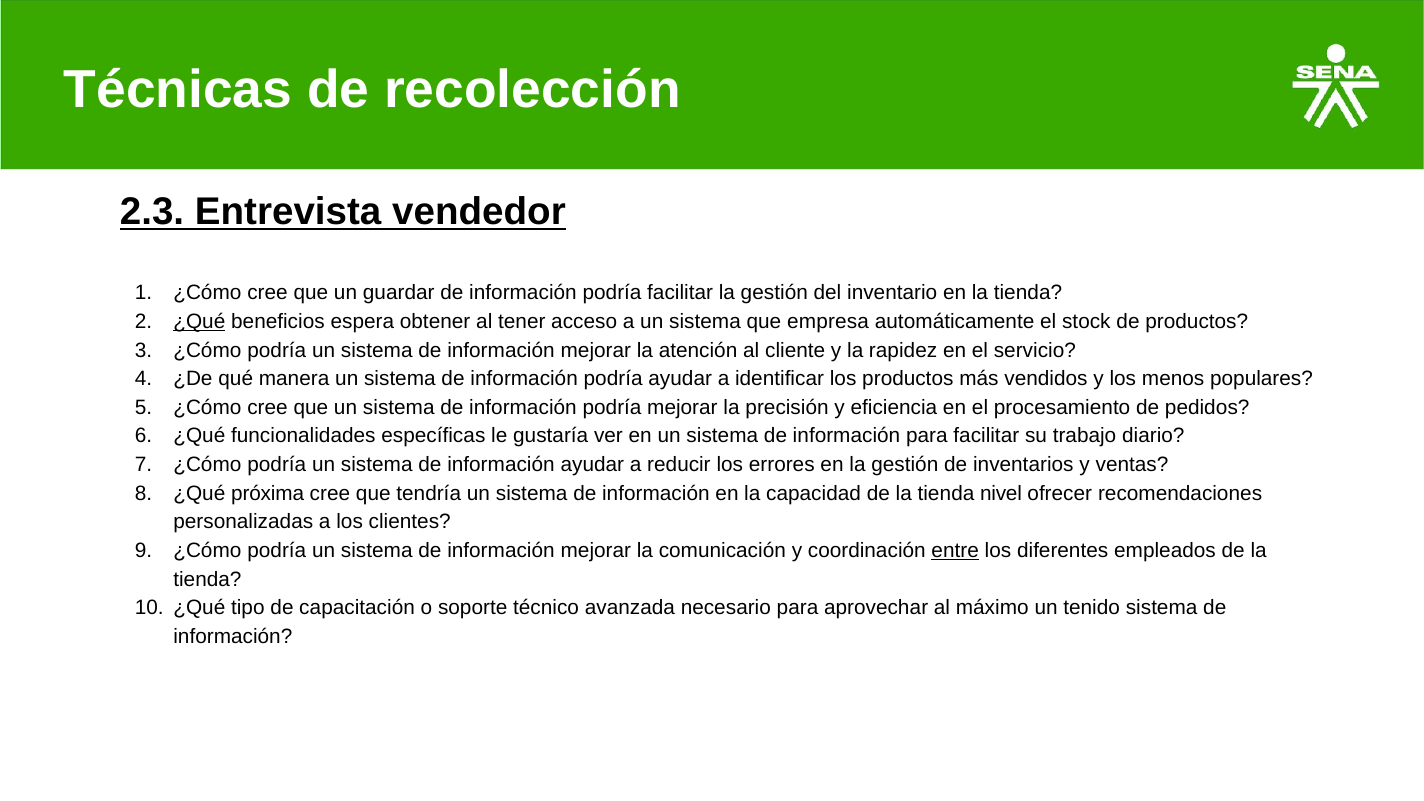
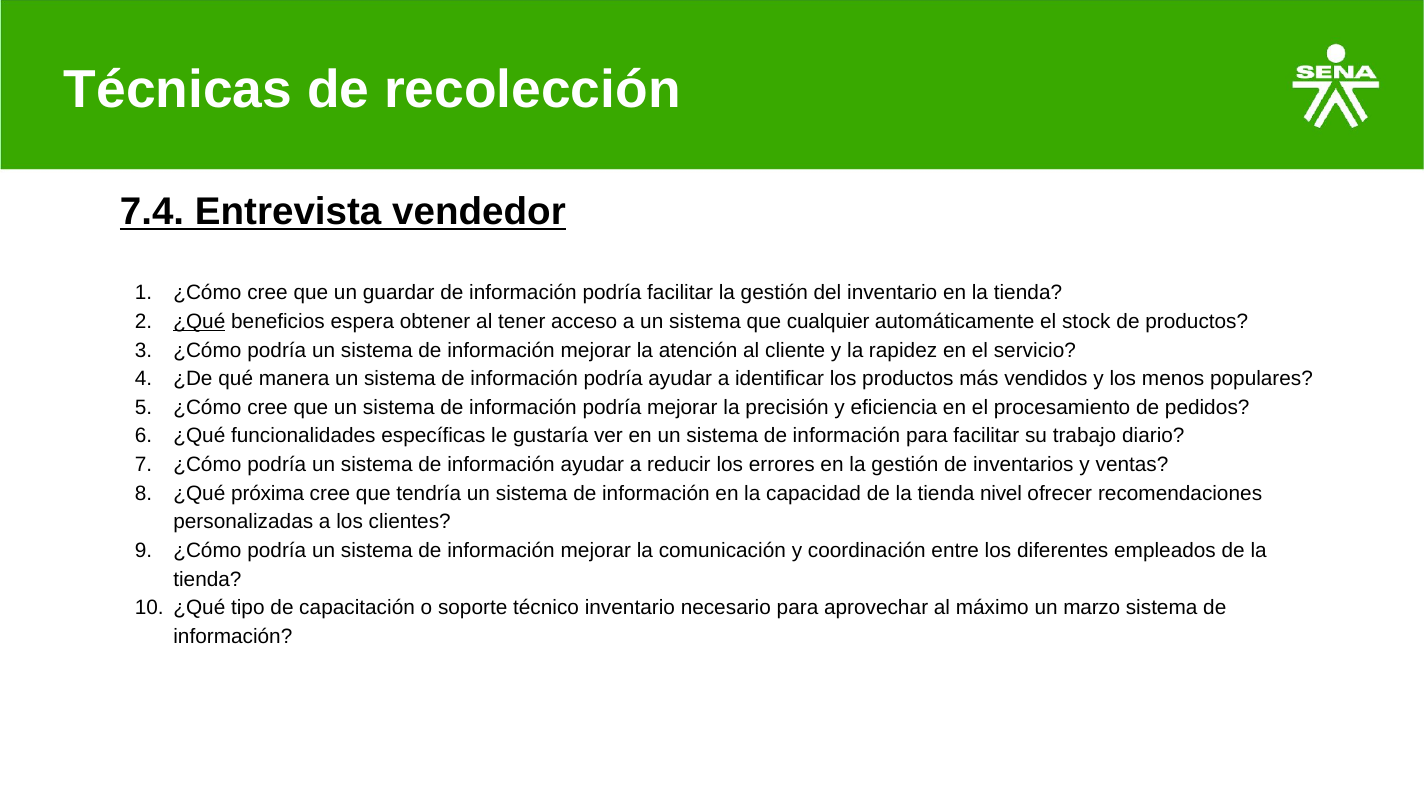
2.3: 2.3 -> 7.4
empresa: empresa -> cualquier
entre underline: present -> none
técnico avanzada: avanzada -> inventario
tenido: tenido -> marzo
